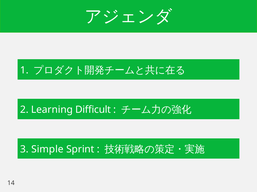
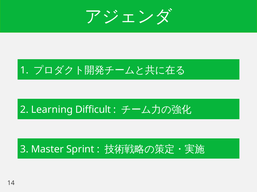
Simple: Simple -> Master
